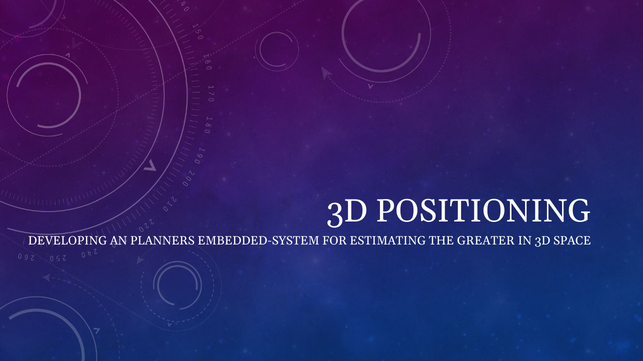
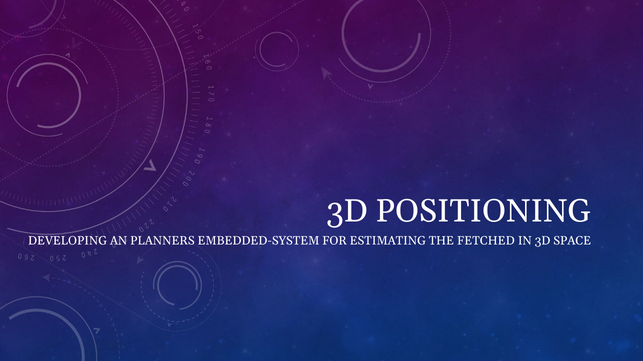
GREATER: GREATER -> FETCHED
